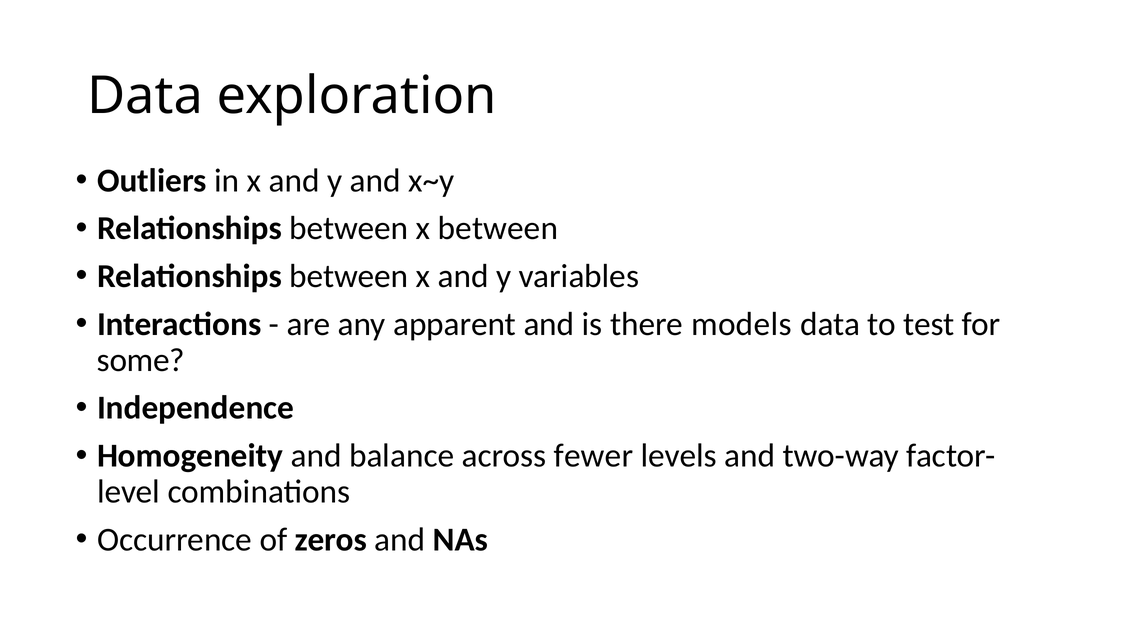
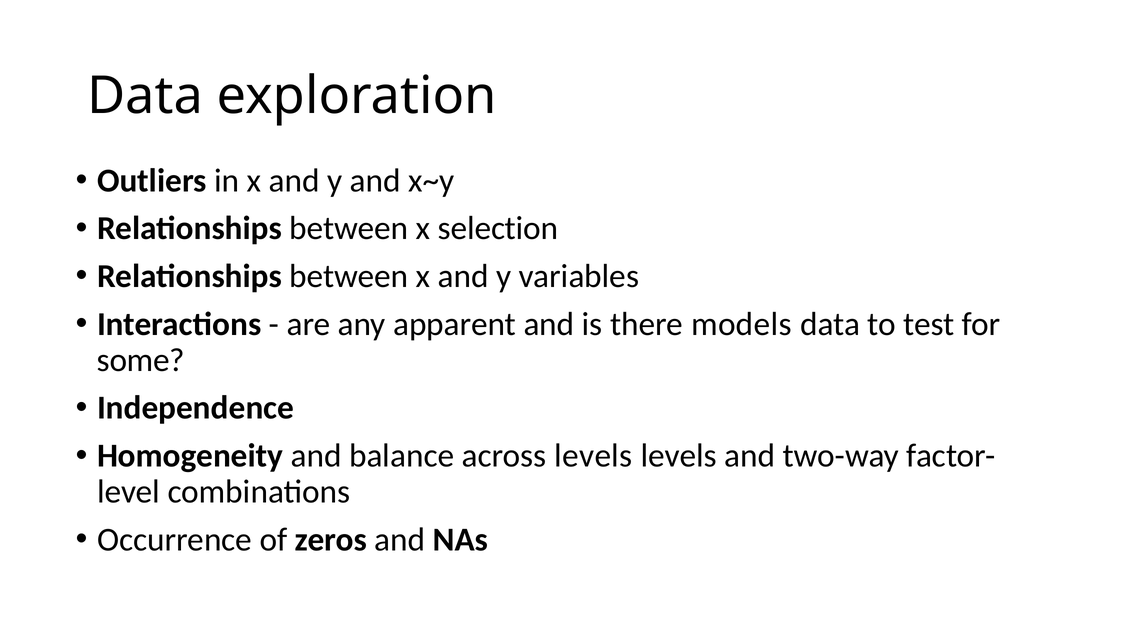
x between: between -> selection
across fewer: fewer -> levels
